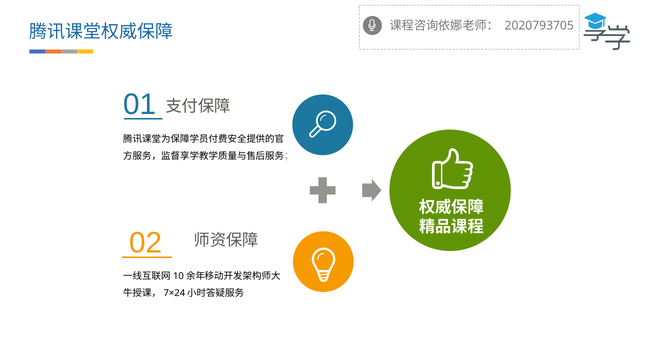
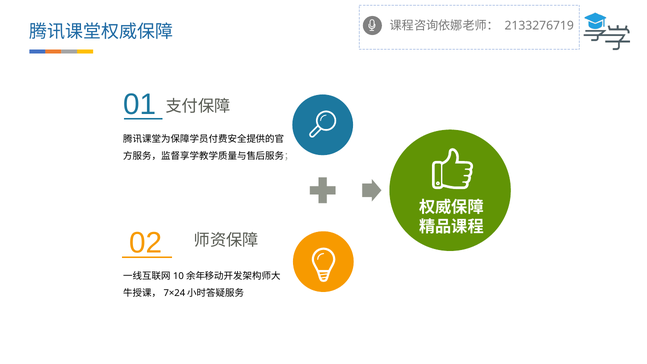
2020793705: 2020793705 -> 2133276719
